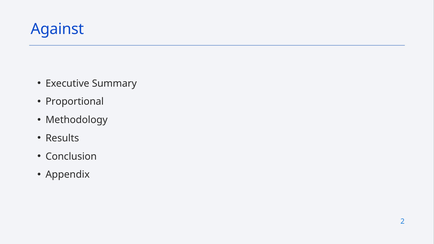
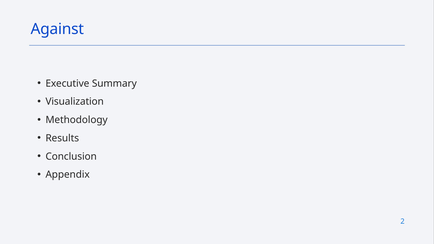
Proportional: Proportional -> Visualization
